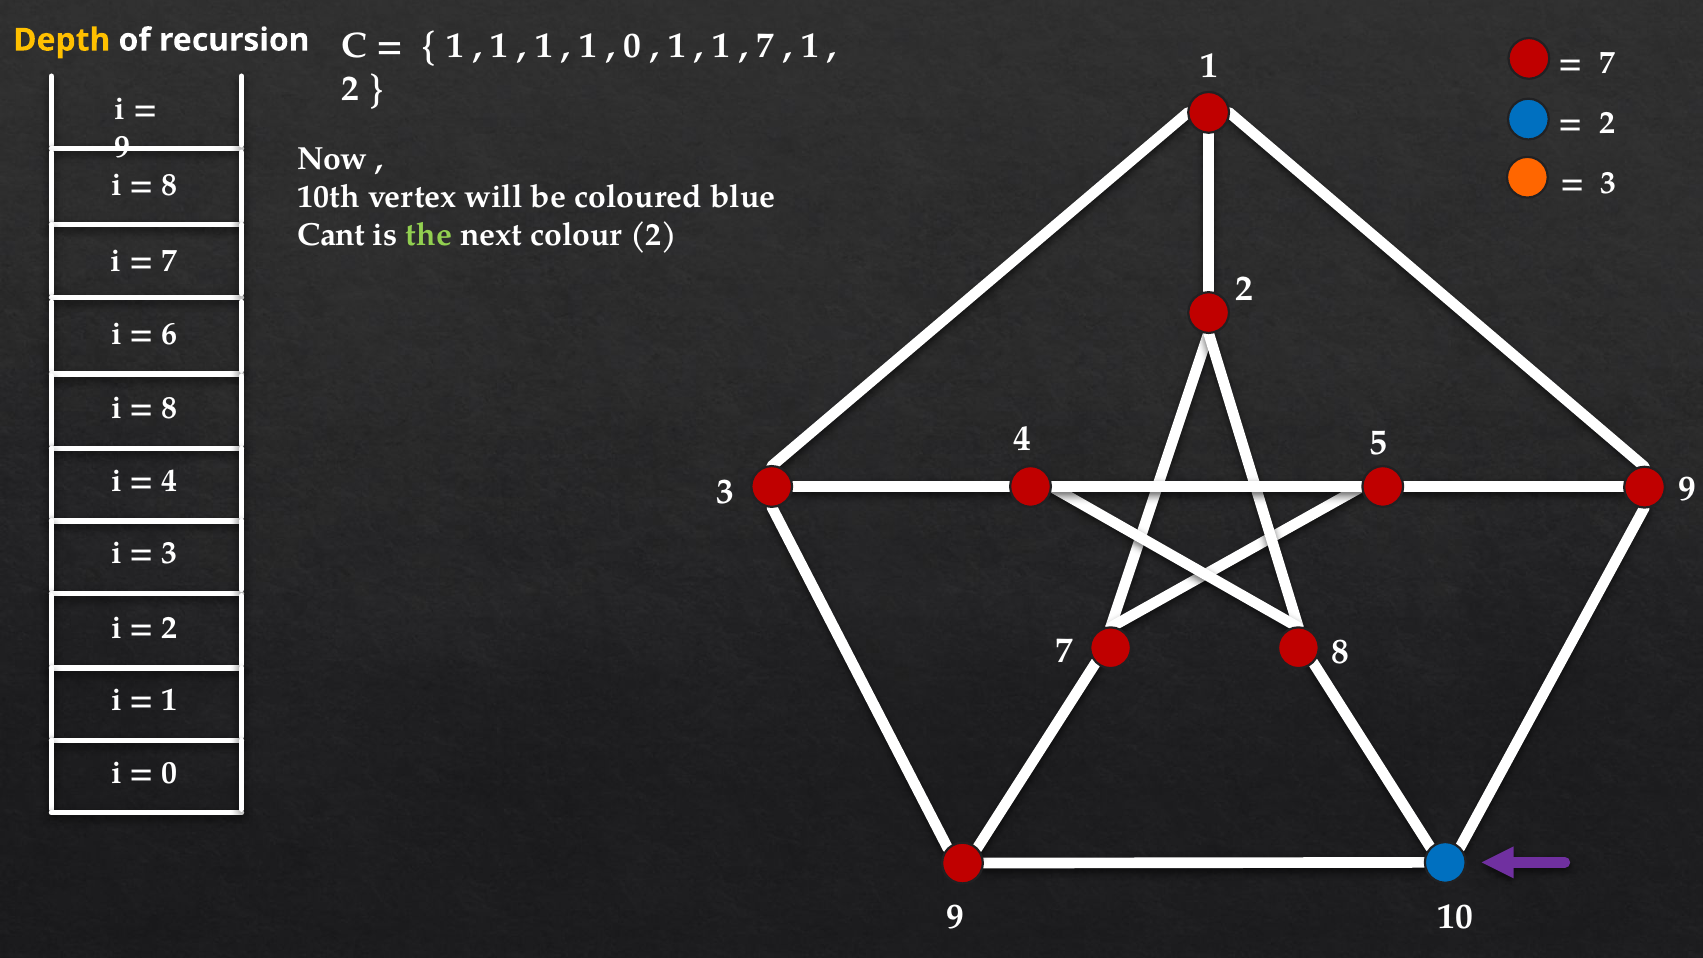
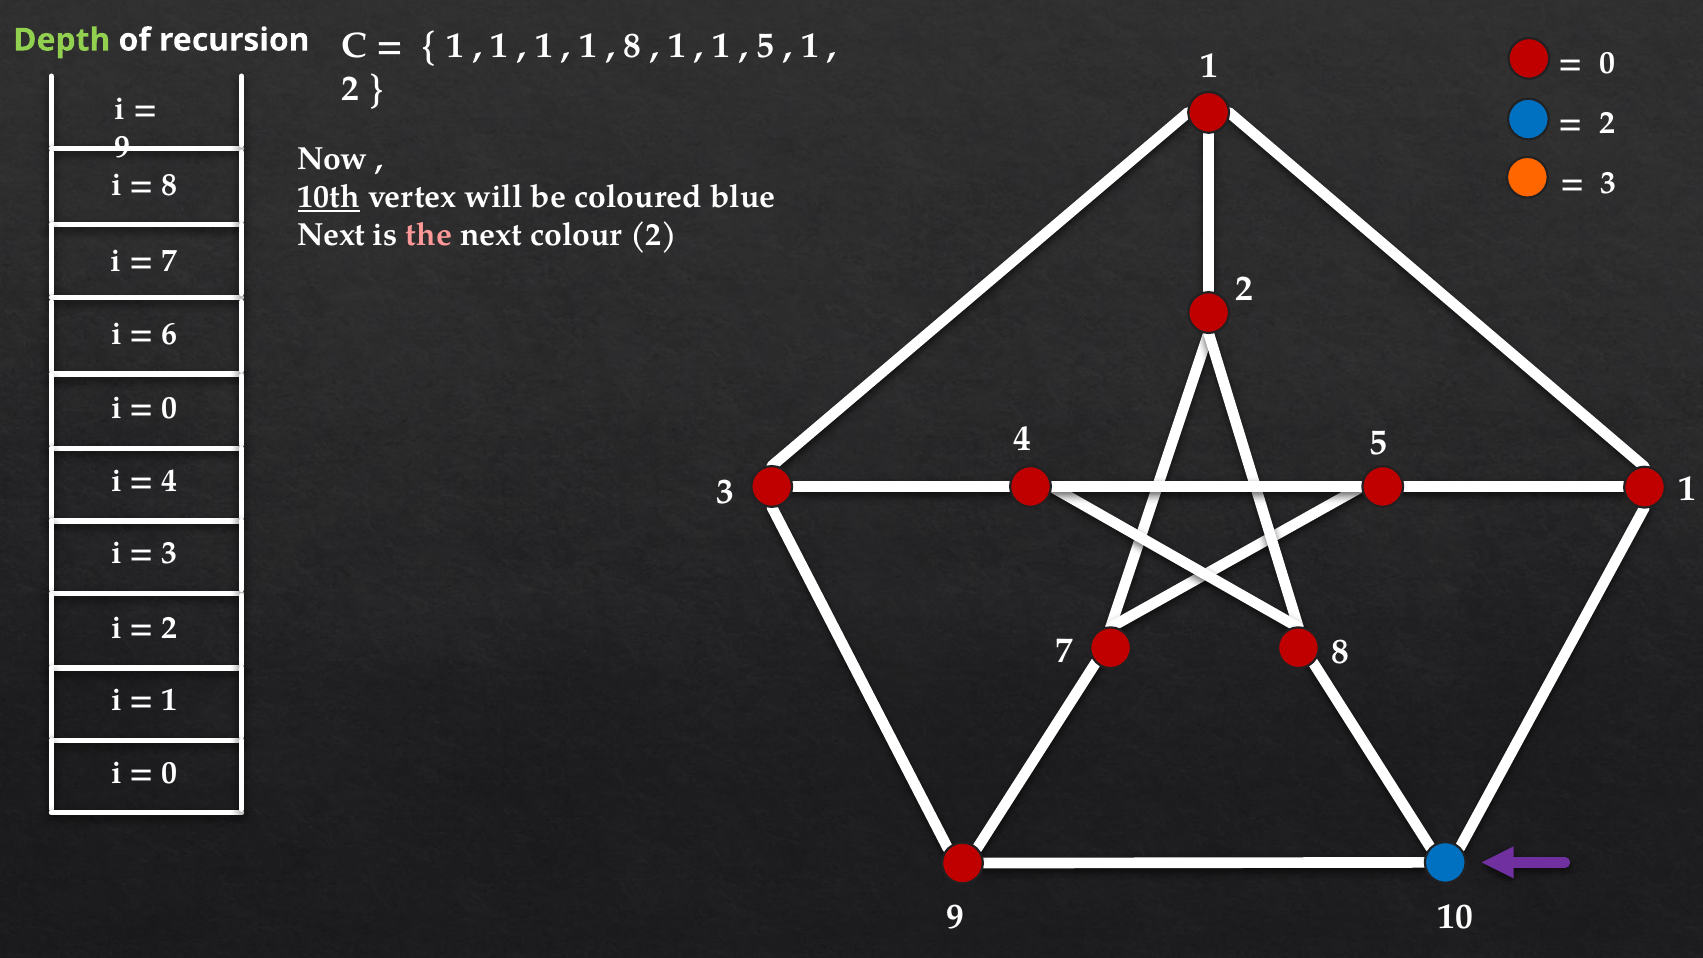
Depth colour: yellow -> light green
0 at (633, 46): 0 -> 8
7 at (766, 46): 7 -> 5
7 at (1607, 63): 7 -> 0
10th underline: none -> present
Cant at (331, 235): Cant -> Next
the colour: light green -> pink
8 at (170, 408): 8 -> 0
3 9: 9 -> 1
